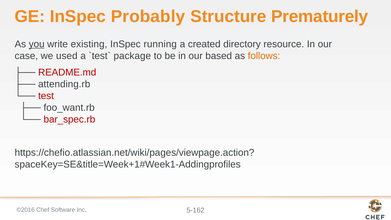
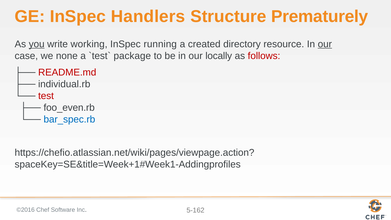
Probably: Probably -> Handlers
existing: existing -> working
our at (325, 44) underline: none -> present
used: used -> none
based: based -> locally
follows colour: orange -> red
attending.rb: attending.rb -> individual.rb
foo_want.rb: foo_want.rb -> foo_even.rb
bar_spec.rb colour: red -> blue
